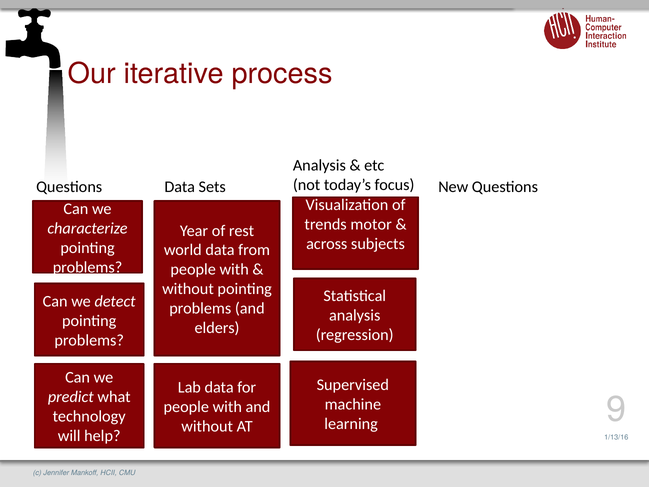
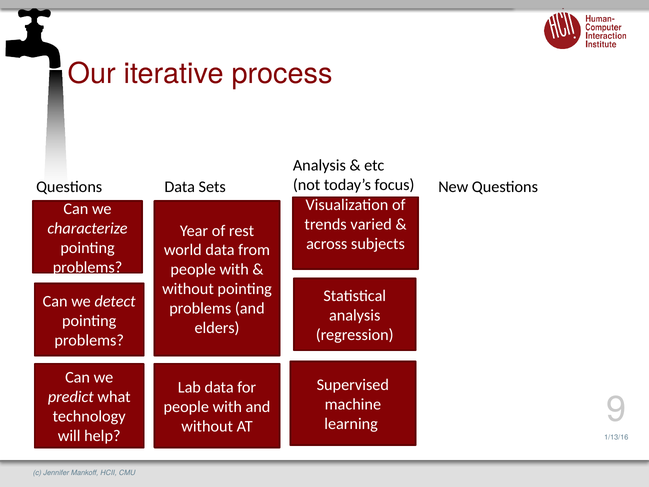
motor: motor -> varied
